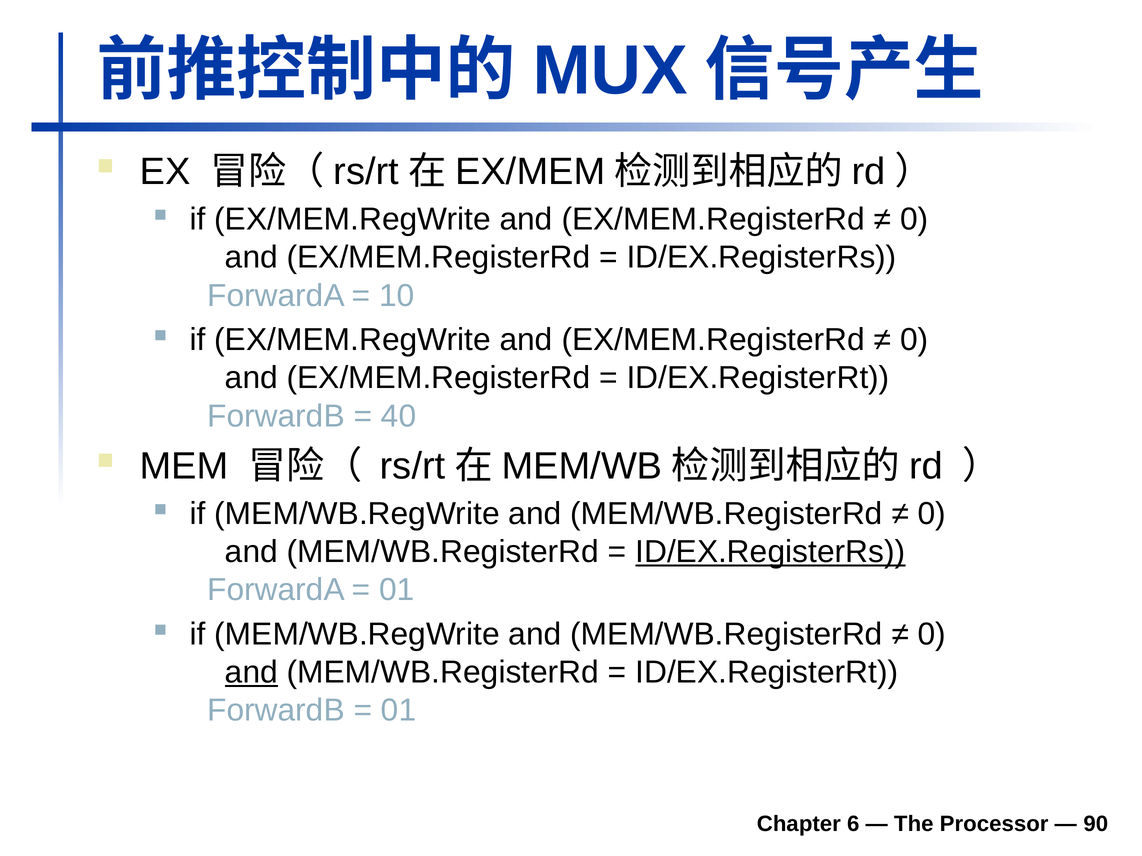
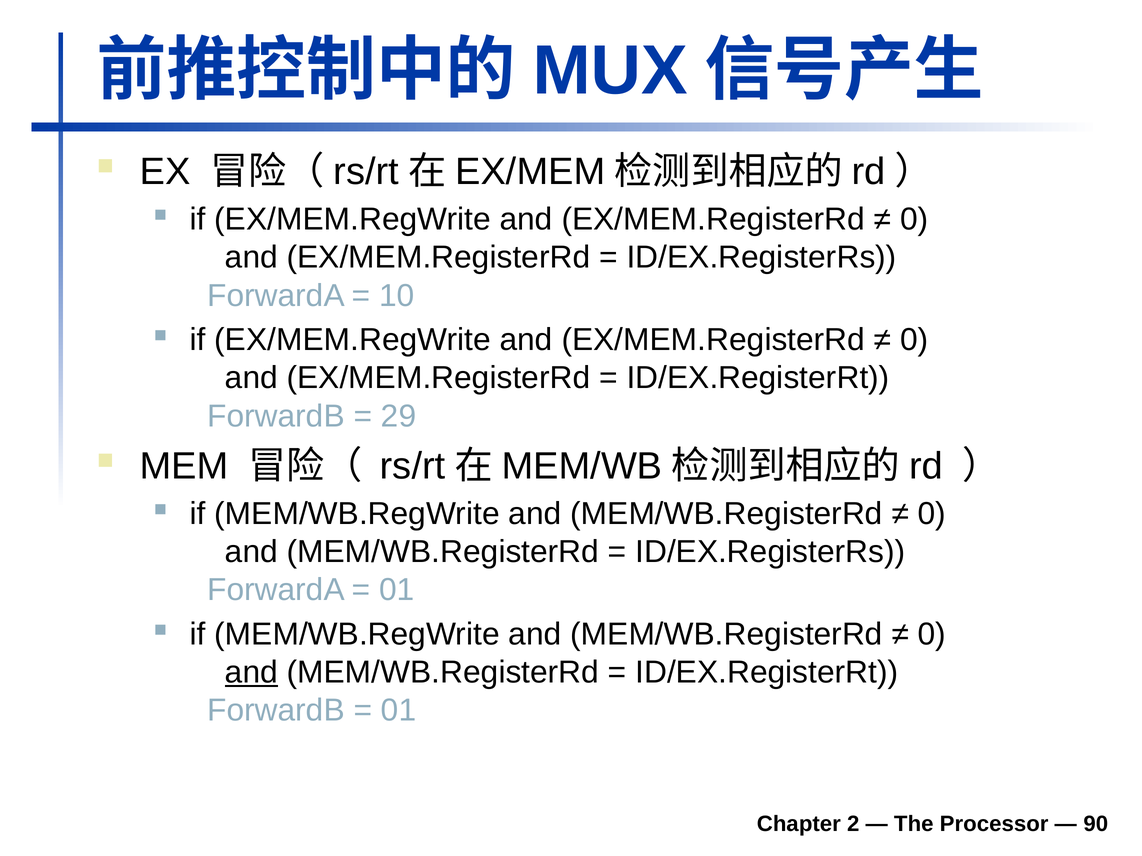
40: 40 -> 29
ID/EX.RegisterRs at (770, 552) underline: present -> none
6: 6 -> 2
